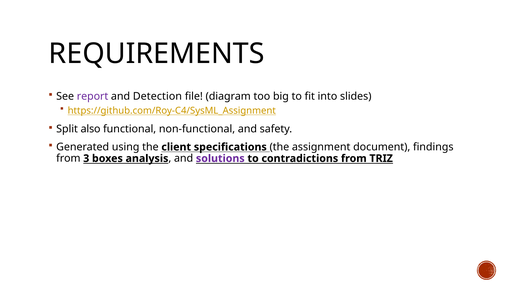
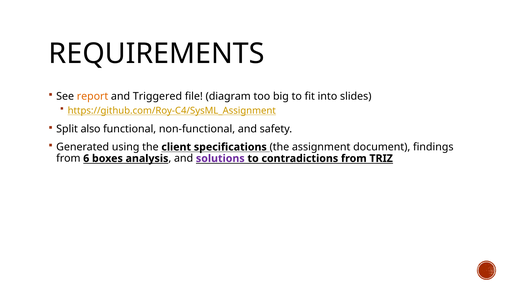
report colour: purple -> orange
Detection: Detection -> Triggered
3: 3 -> 6
